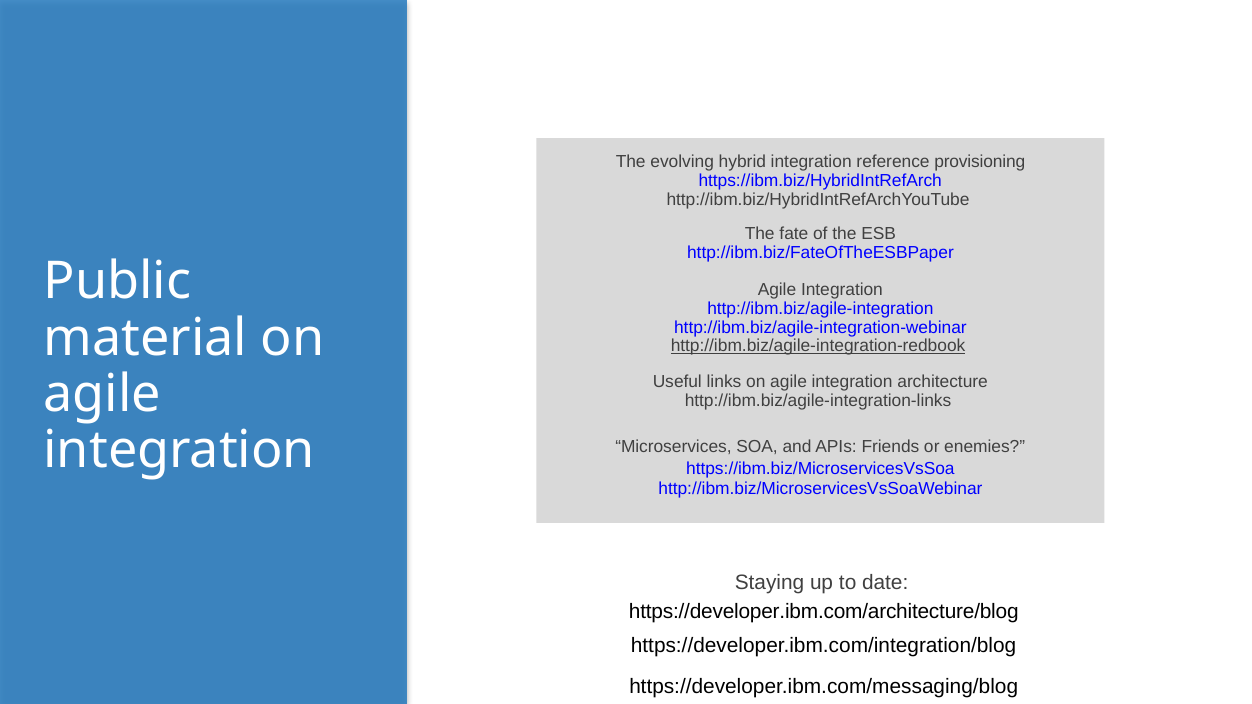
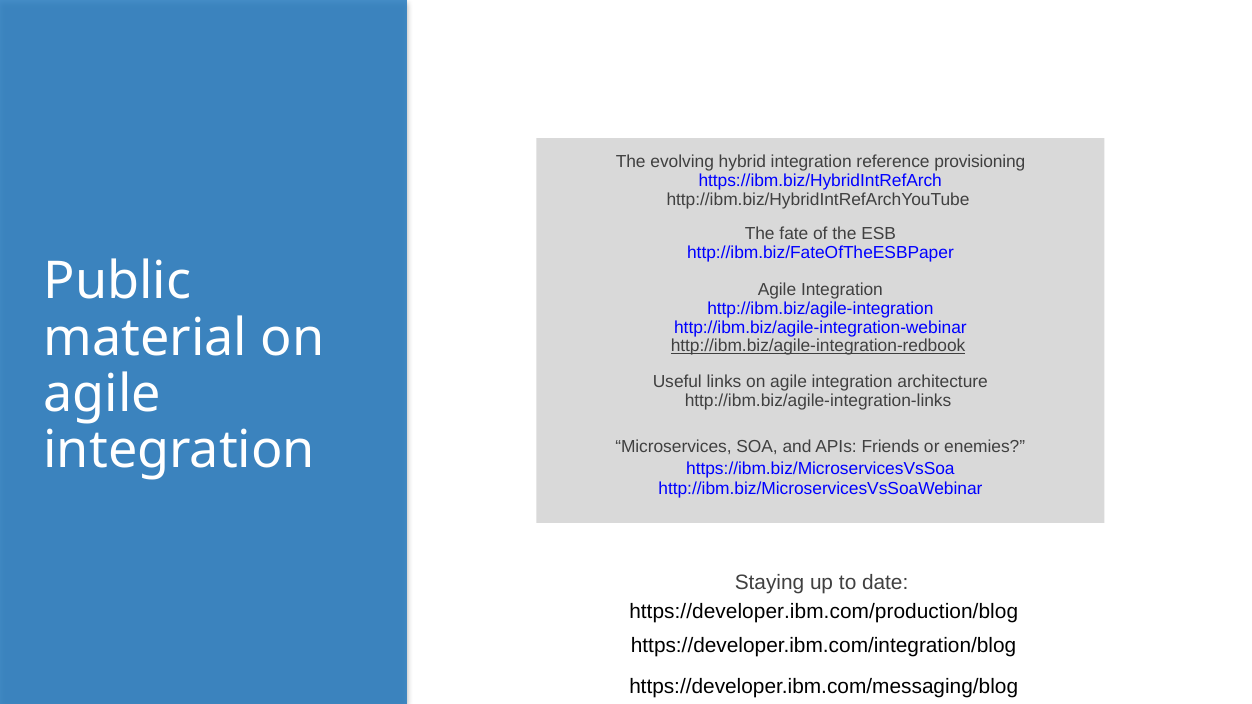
https://developer.ibm.com/architecture/blog: https://developer.ibm.com/architecture/blog -> https://developer.ibm.com/production/blog
